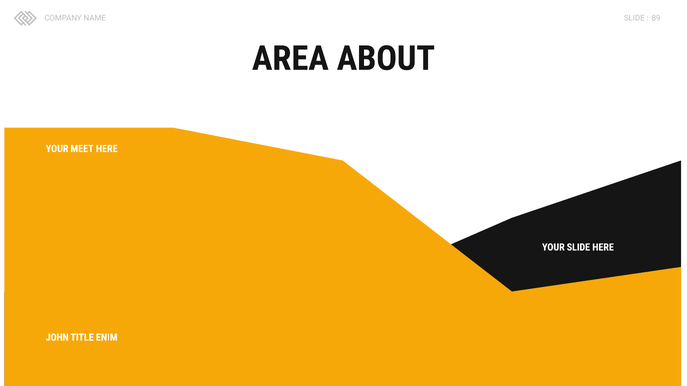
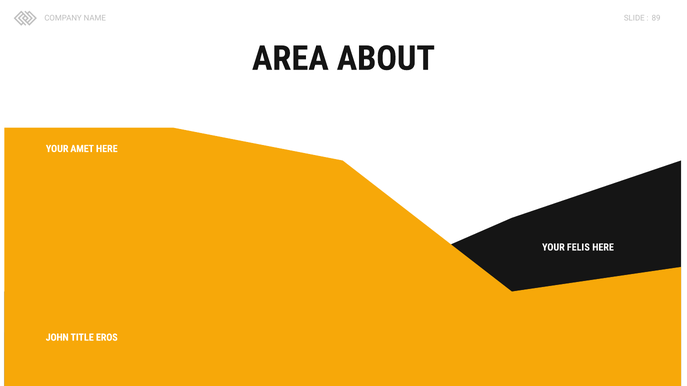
MEET: MEET -> AMET
YOUR SLIDE: SLIDE -> FELIS
ENIM: ENIM -> EROS
